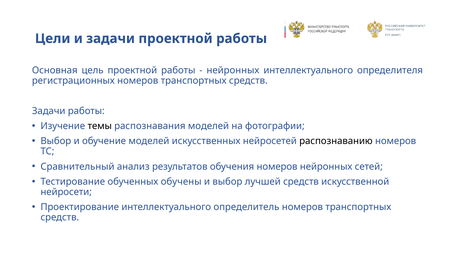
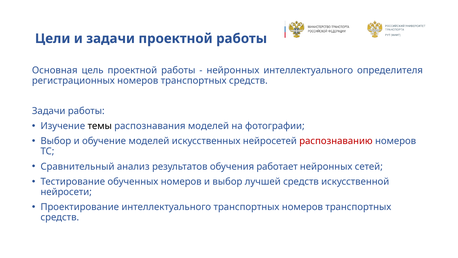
распознаванию colour: black -> red
обучения номеров: номеров -> работает
обученных обучены: обучены -> номеров
интеллектуального определитель: определитель -> транспортных
